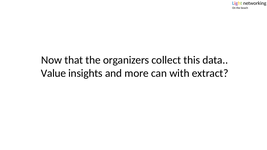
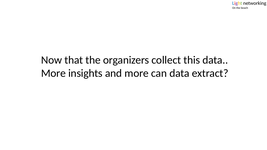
Value at (53, 73): Value -> More
can with: with -> data
